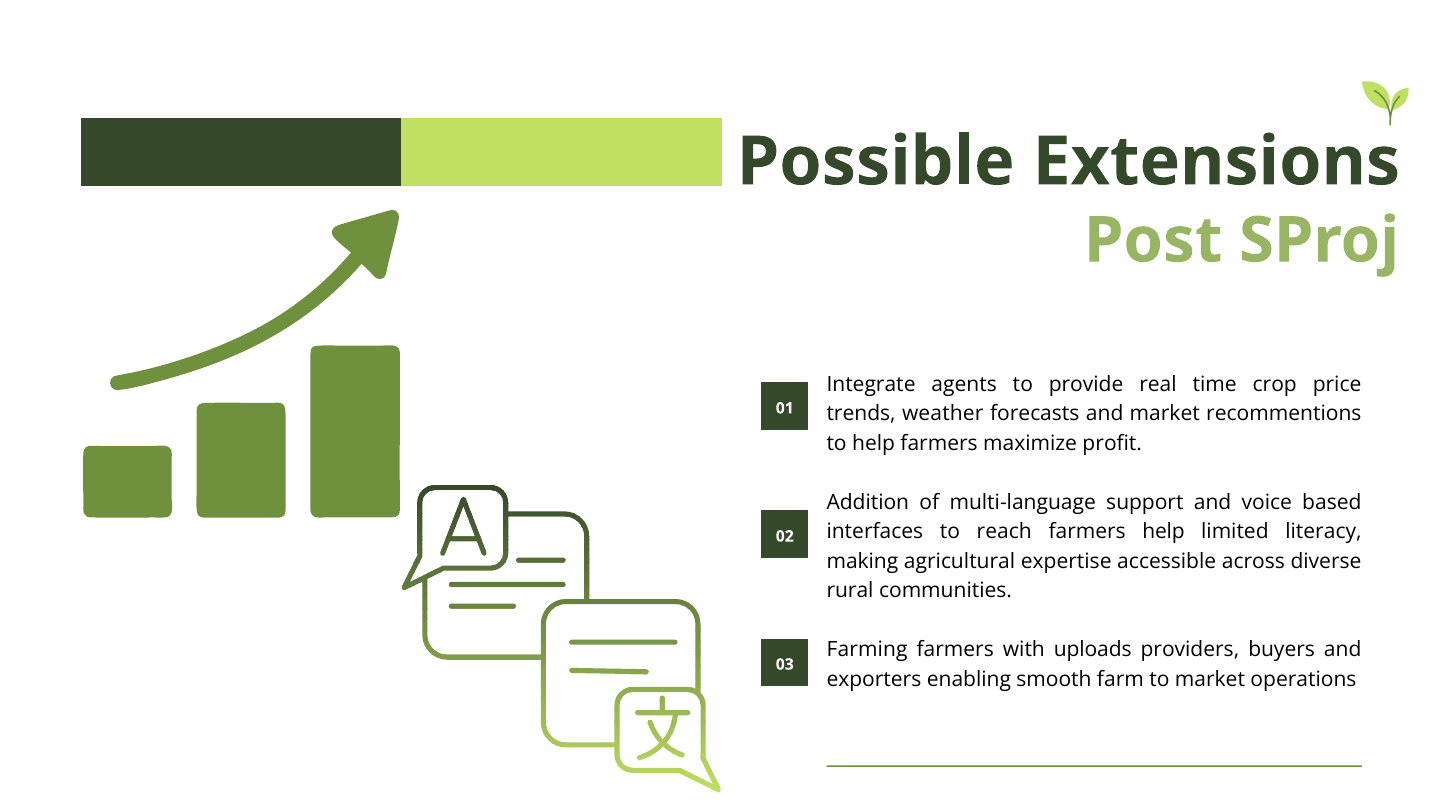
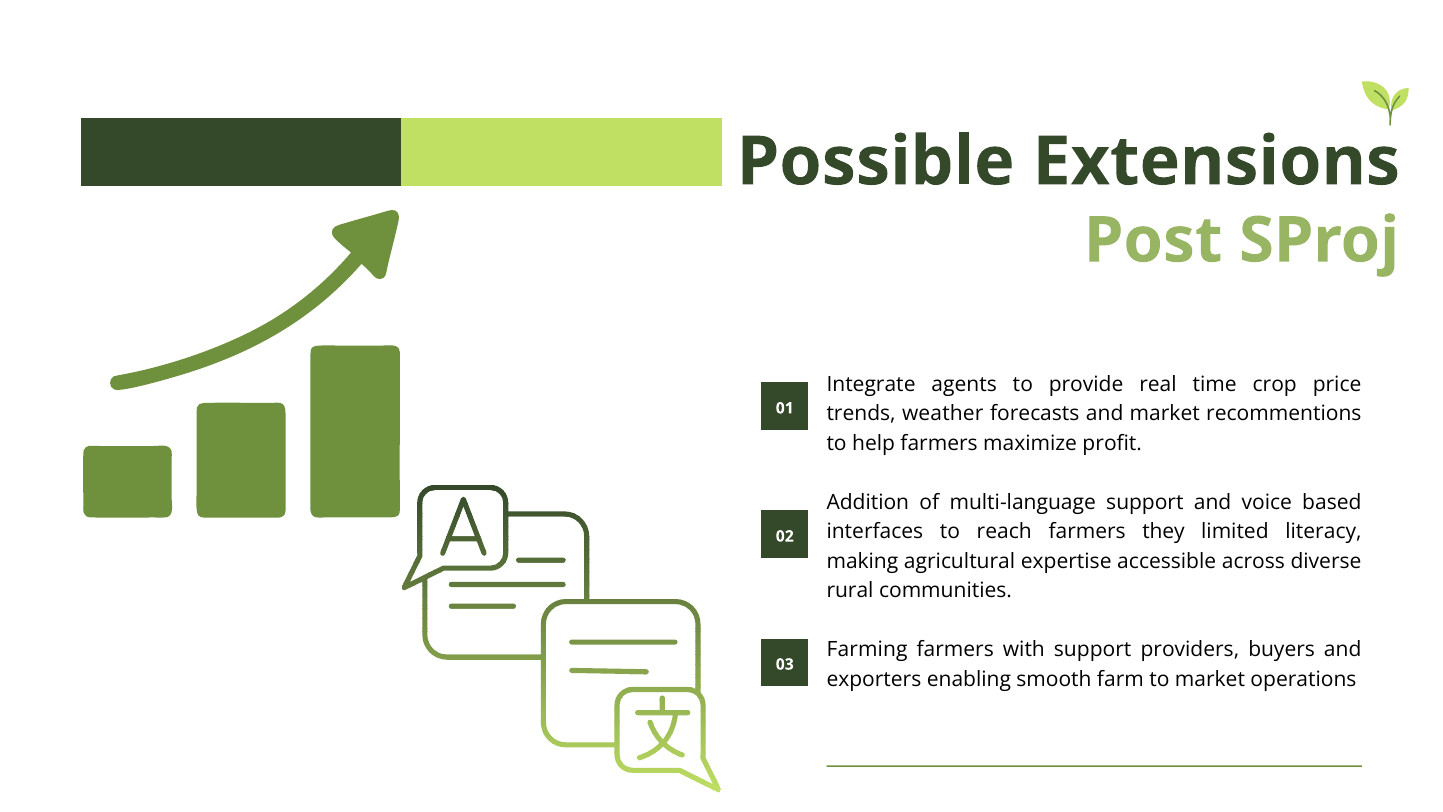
farmers help: help -> they
with uploads: uploads -> support
